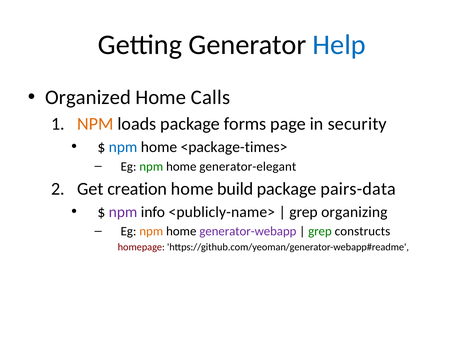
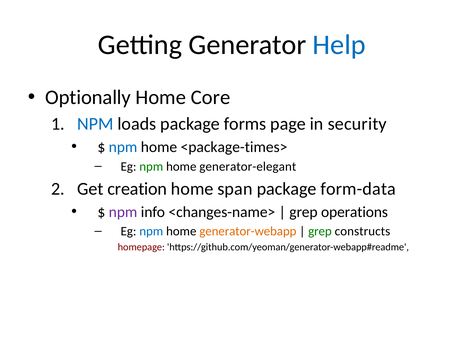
Organized: Organized -> Optionally
Calls: Calls -> Core
NPM at (95, 124) colour: orange -> blue
build: build -> span
pairs-data: pairs-data -> form-data
<publicly-name>: <publicly-name> -> <changes-name>
organizing: organizing -> operations
npm at (151, 231) colour: orange -> blue
generator-webapp colour: purple -> orange
